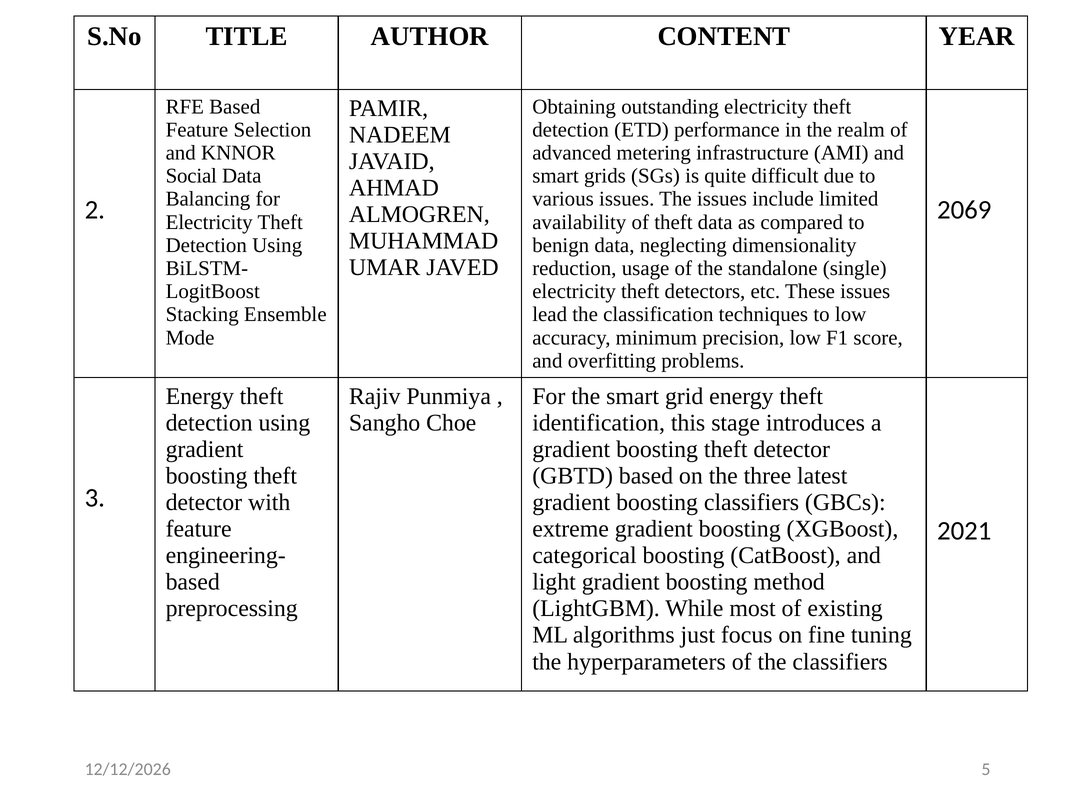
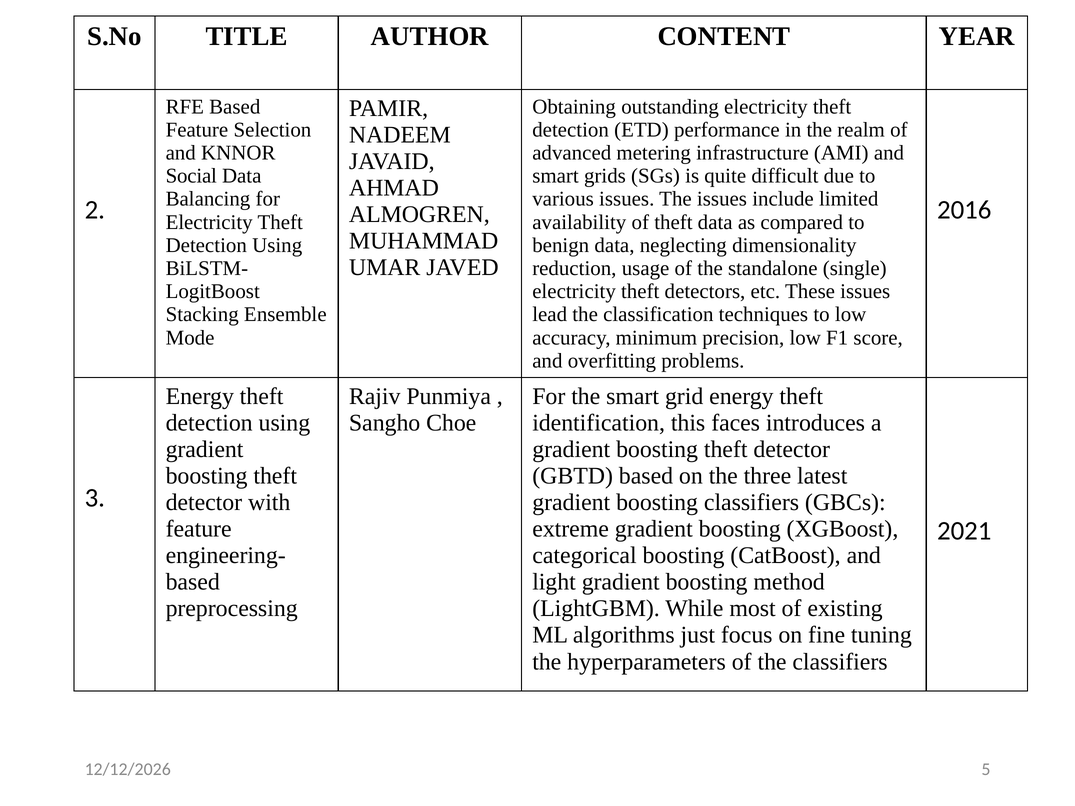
2069: 2069 -> 2016
stage: stage -> faces
